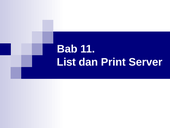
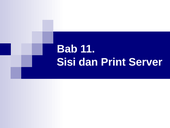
List: List -> Sisi
